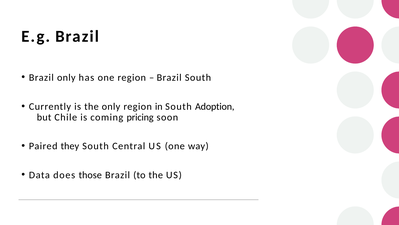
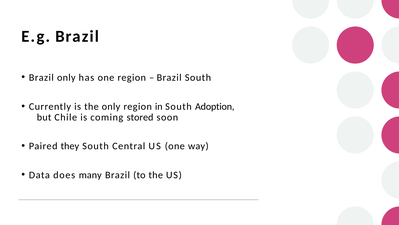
pricing: pricing -> stored
those: those -> many
